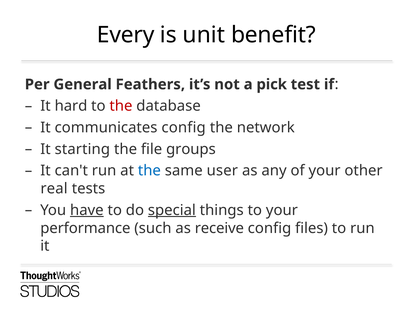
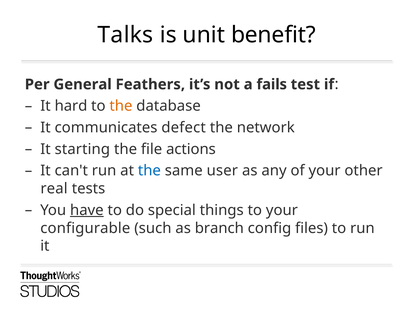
Every: Every -> Talks
pick: pick -> fails
the at (121, 106) colour: red -> orange
communicates config: config -> defect
groups: groups -> actions
special underline: present -> none
performance: performance -> configurable
receive: receive -> branch
